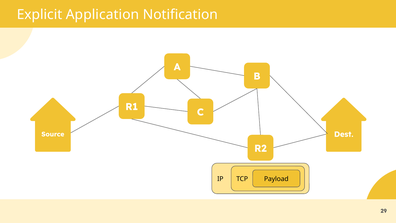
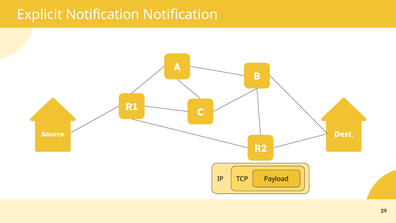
Explicit Application: Application -> Notification
